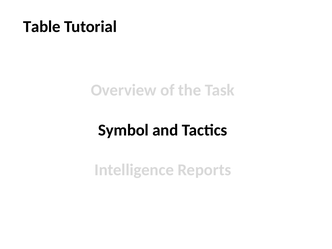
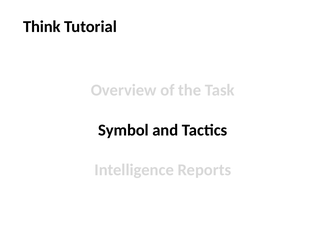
Table: Table -> Think
